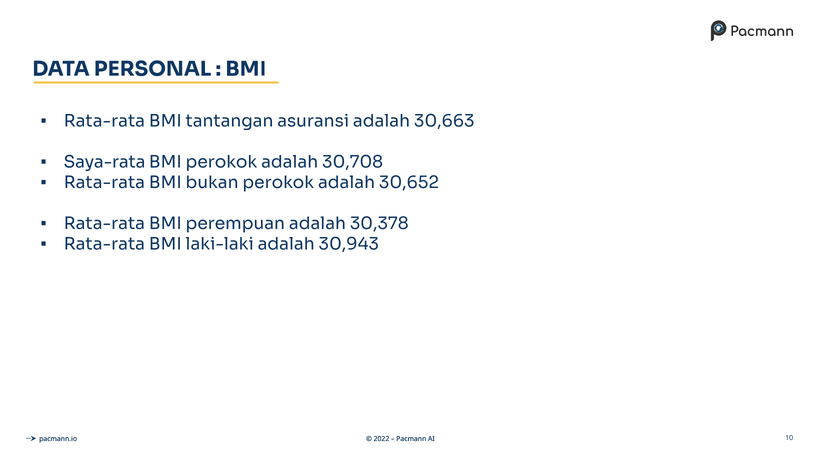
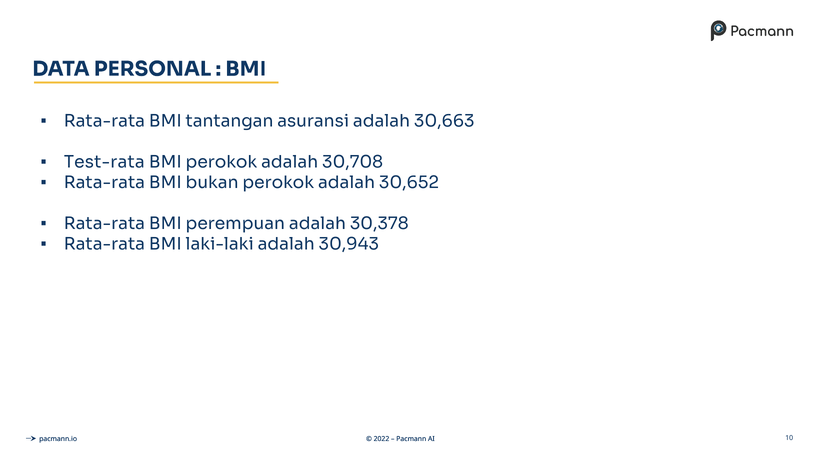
Saya-rata: Saya-rata -> Test-rata
